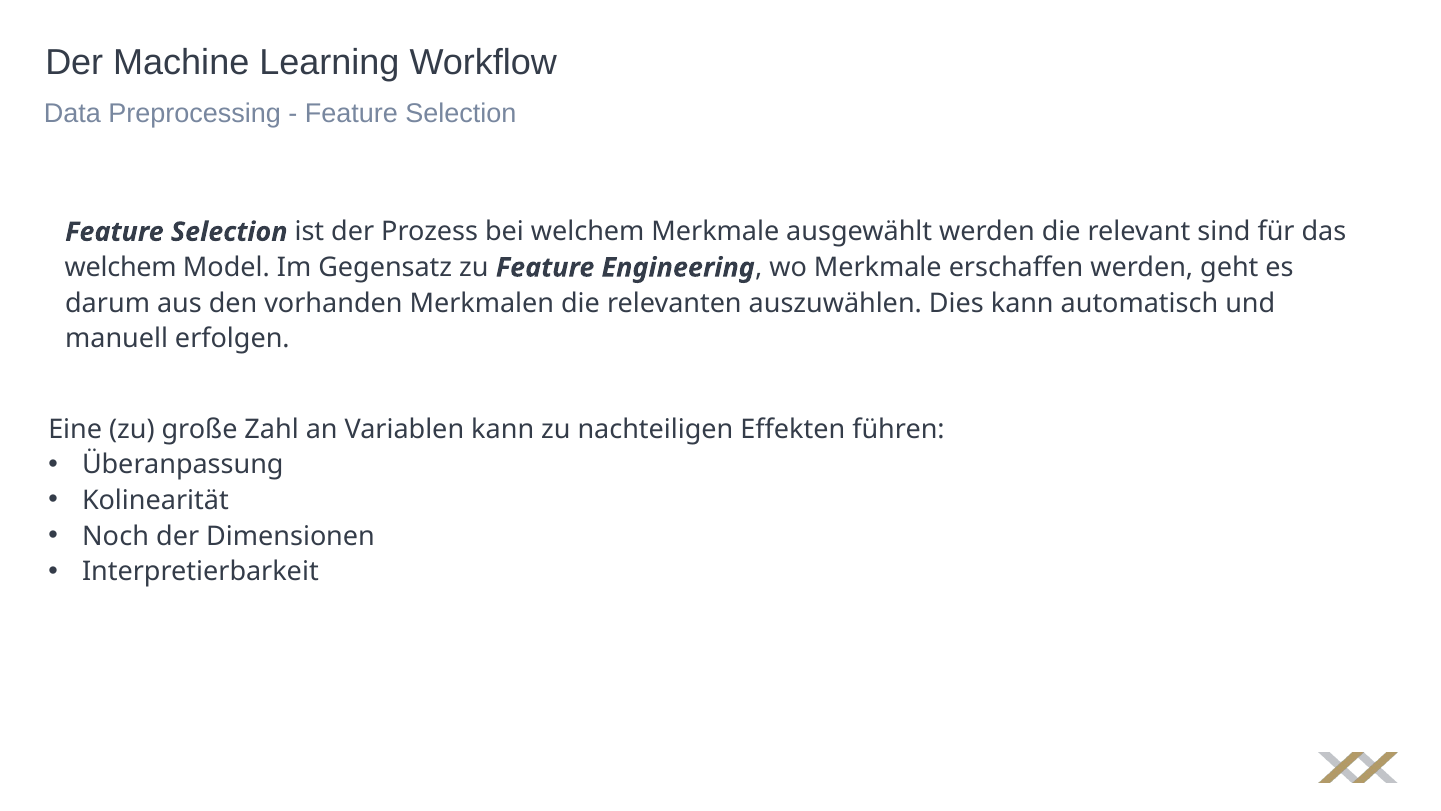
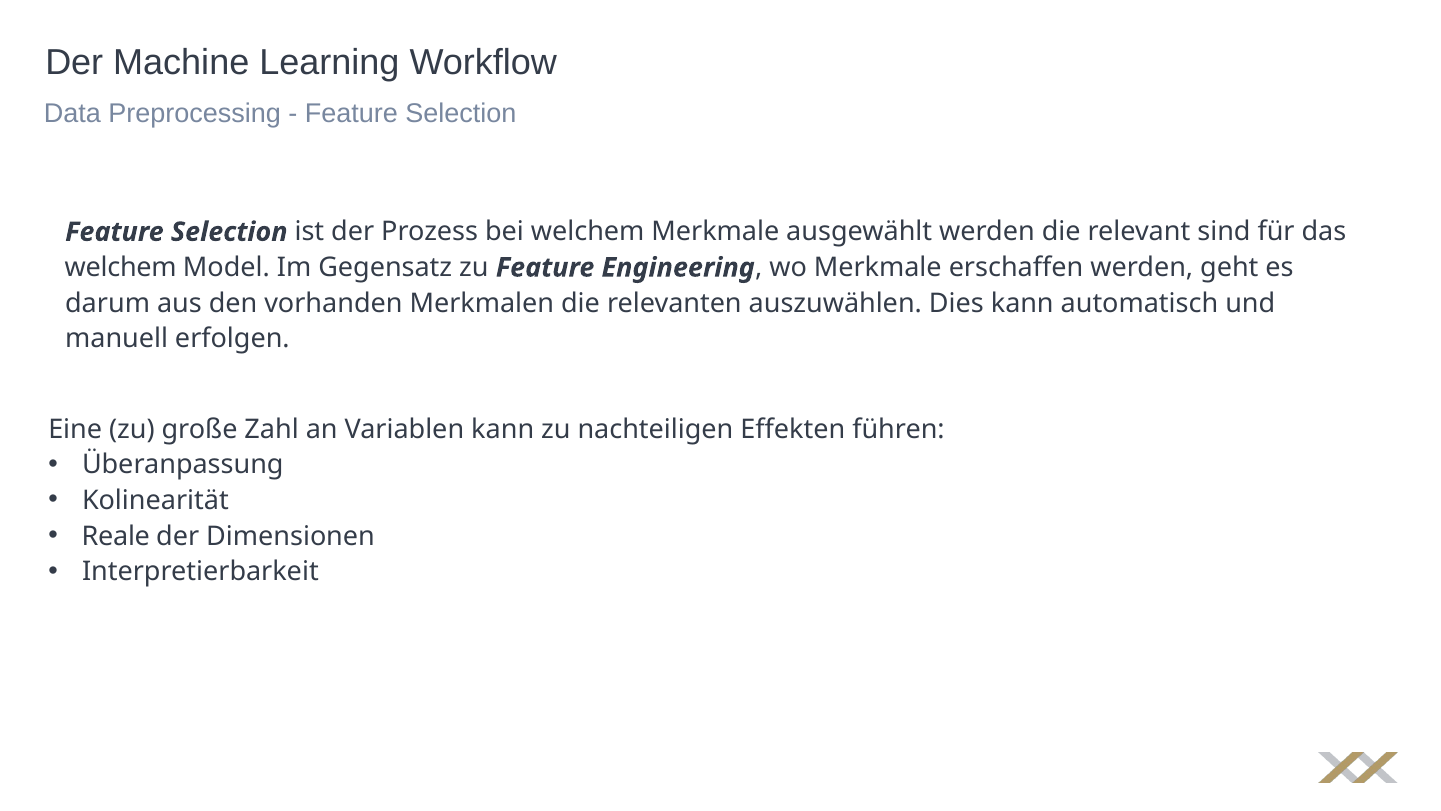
Noch: Noch -> Reale
